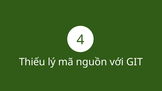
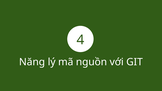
Thiếu: Thiếu -> Năng
